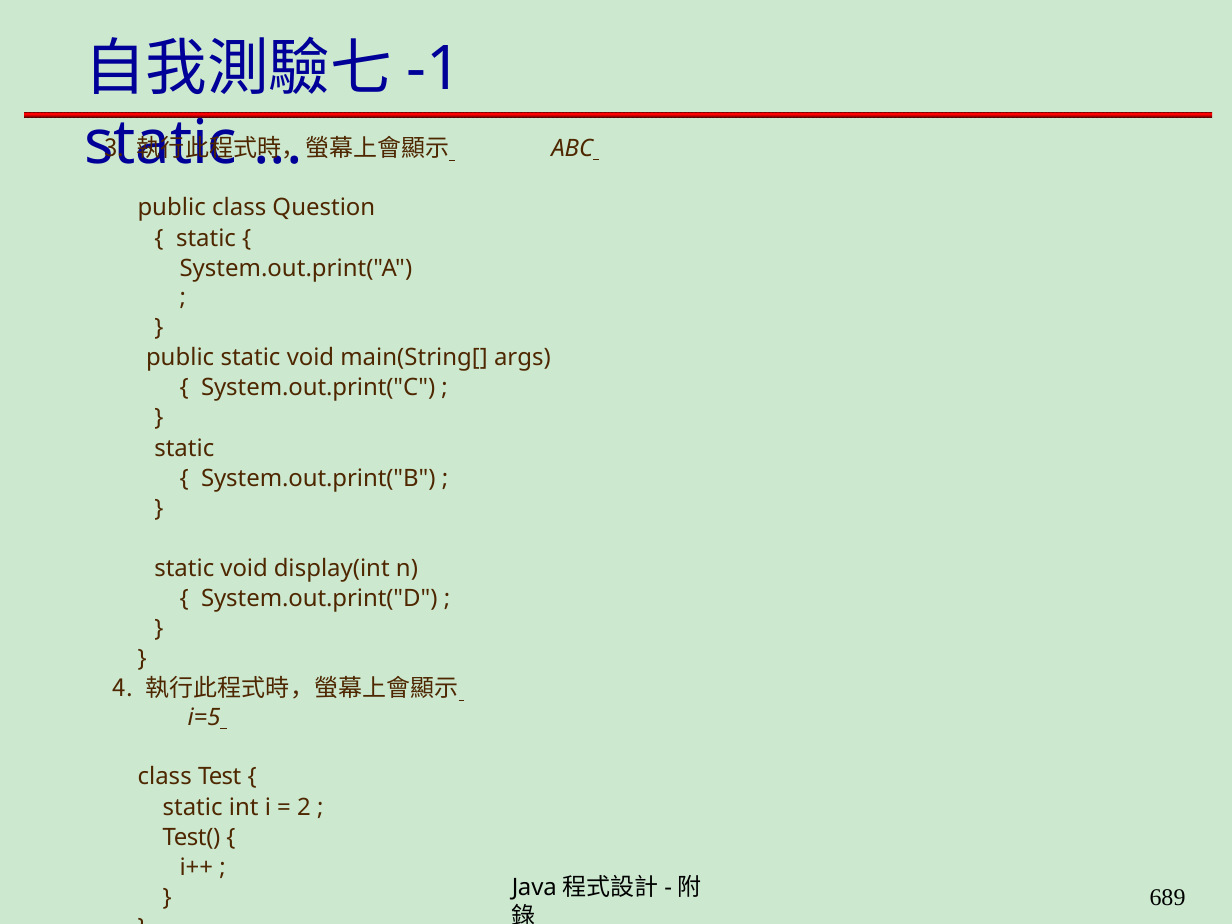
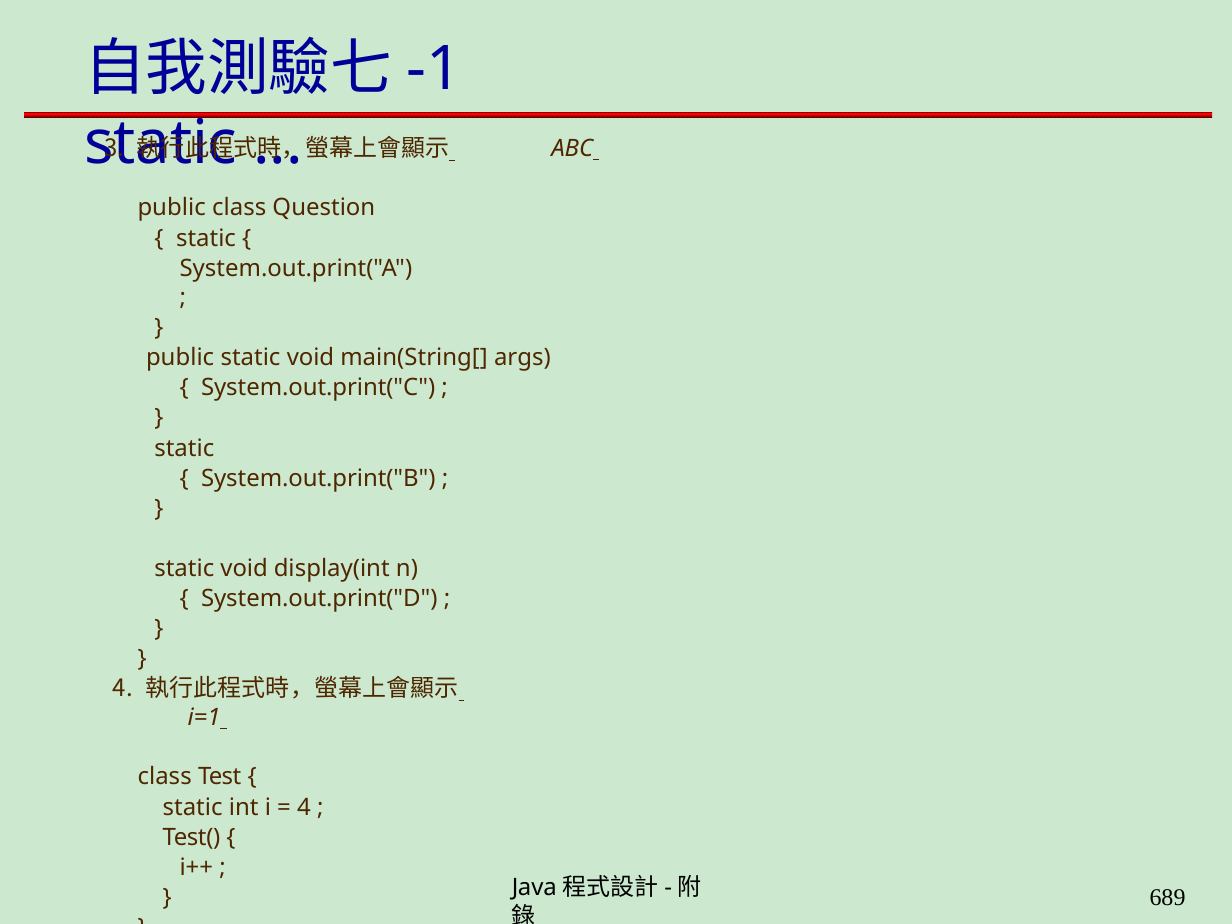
i=5: i=5 -> i=1
2 at (304, 807): 2 -> 4
